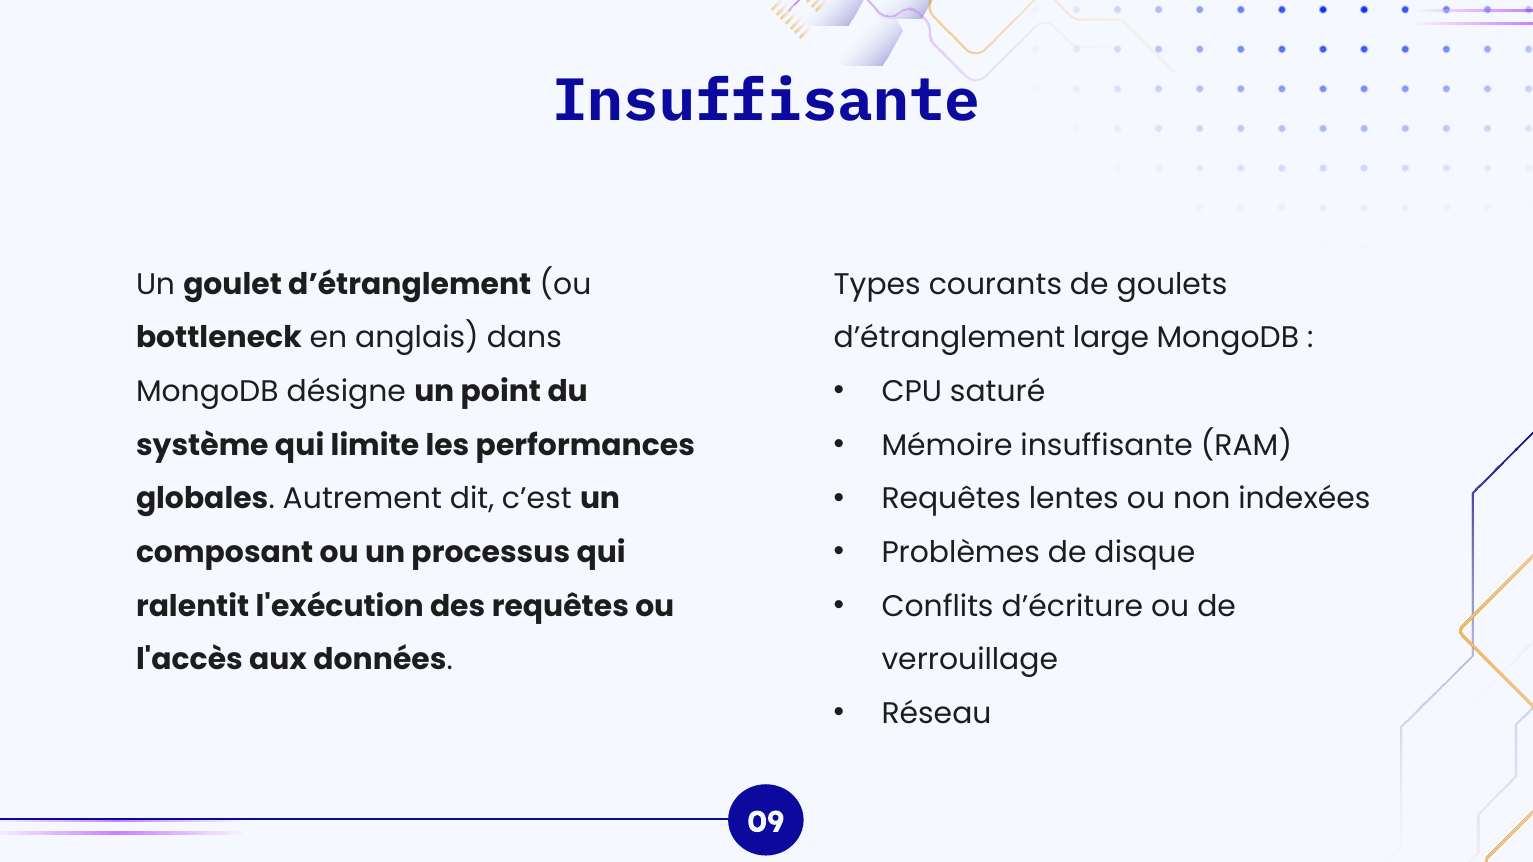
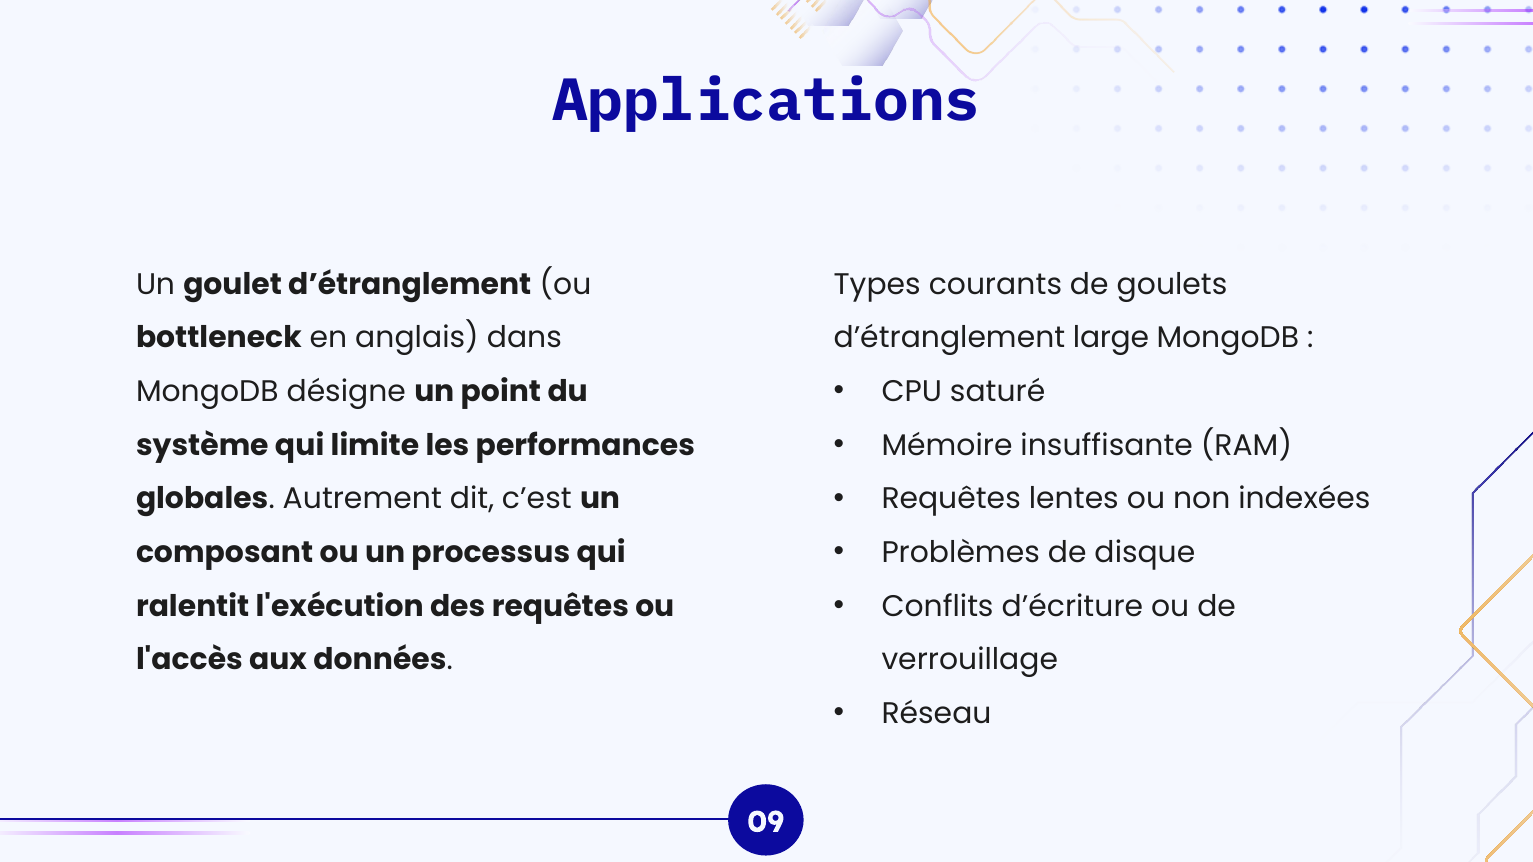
Insuffisante at (766, 101): Insuffisante -> Applications
